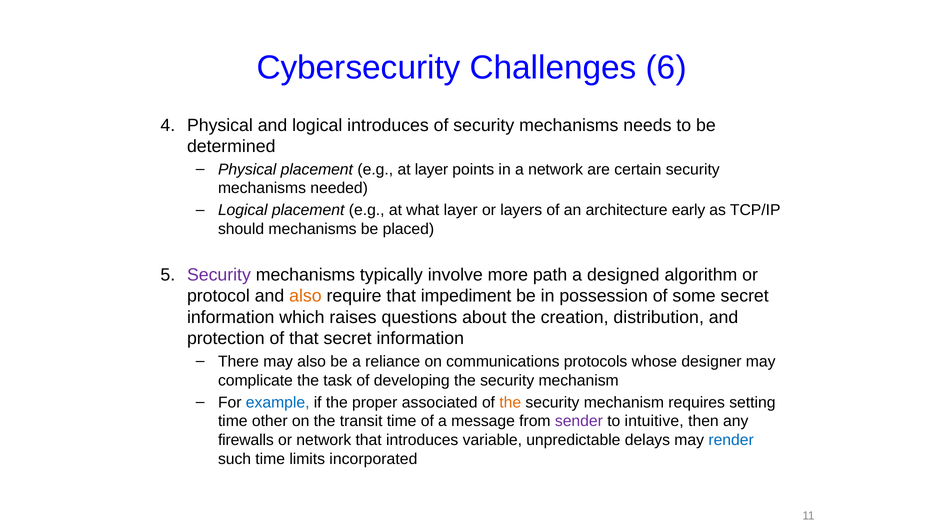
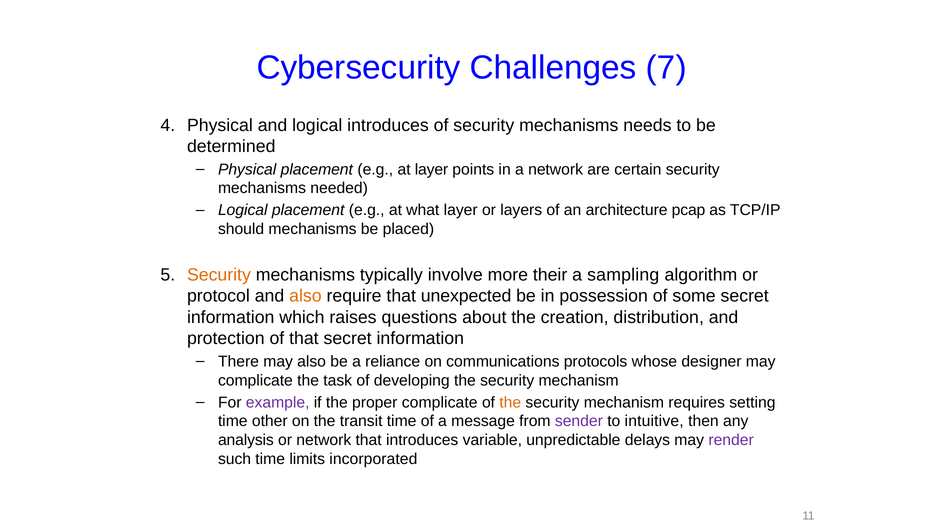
6: 6 -> 7
early: early -> pcap
Security at (219, 275) colour: purple -> orange
path: path -> their
designed: designed -> sampling
impediment: impediment -> unexpected
example colour: blue -> purple
proper associated: associated -> complicate
firewalls: firewalls -> analysis
render colour: blue -> purple
